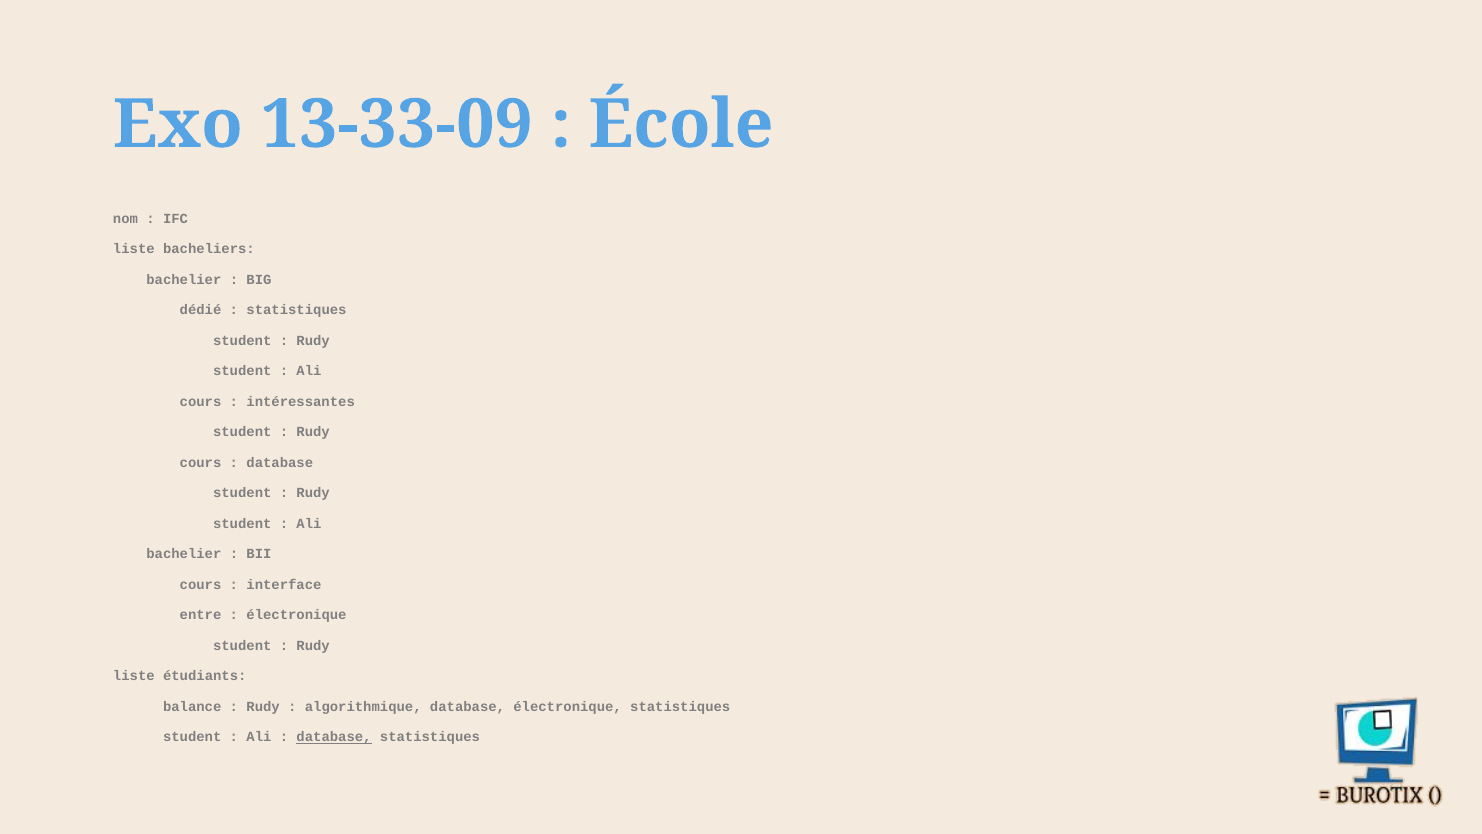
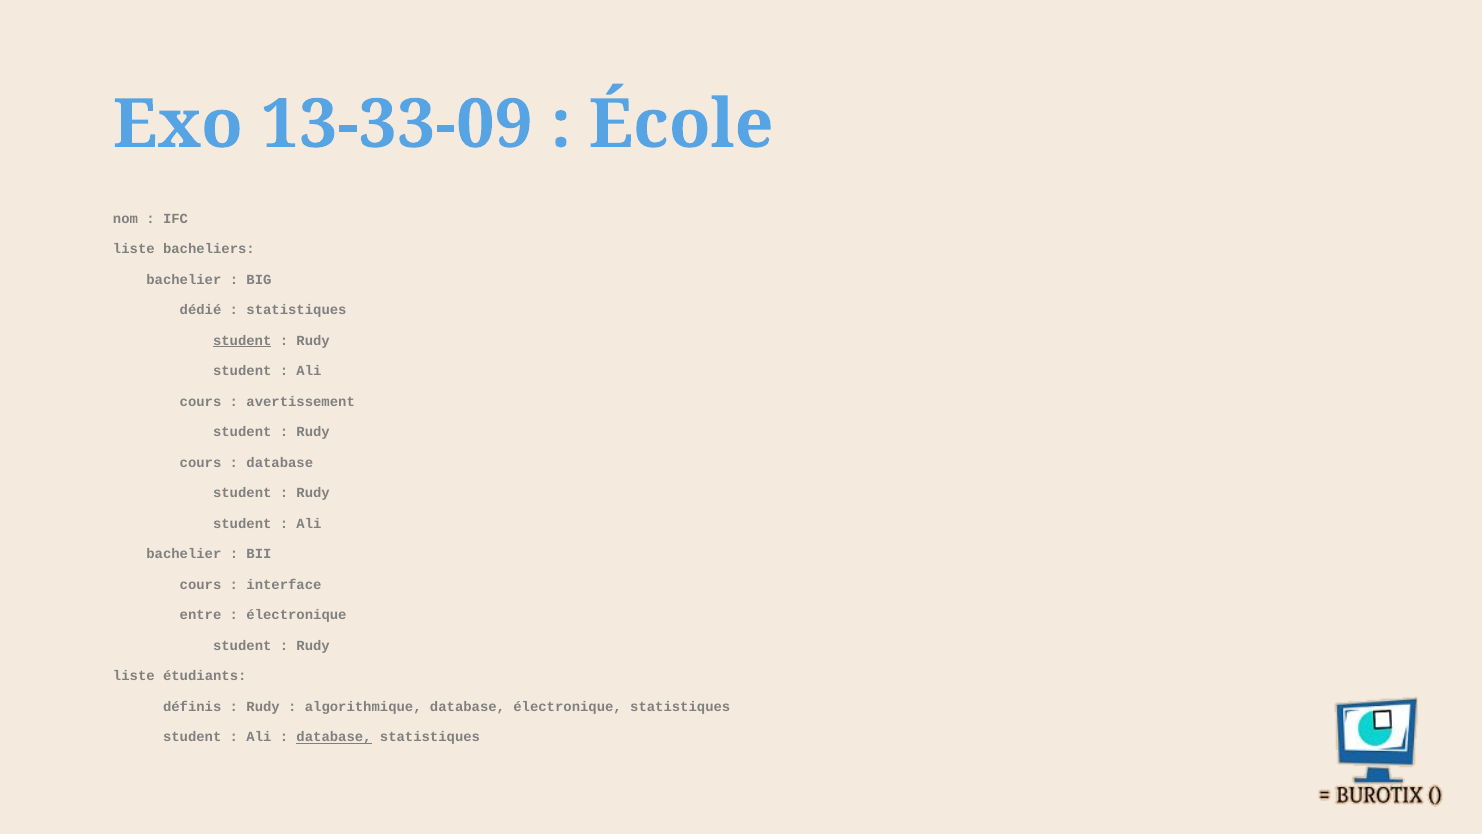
student at (242, 340) underline: none -> present
intéressantes: intéressantes -> avertissement
balance: balance -> définis
